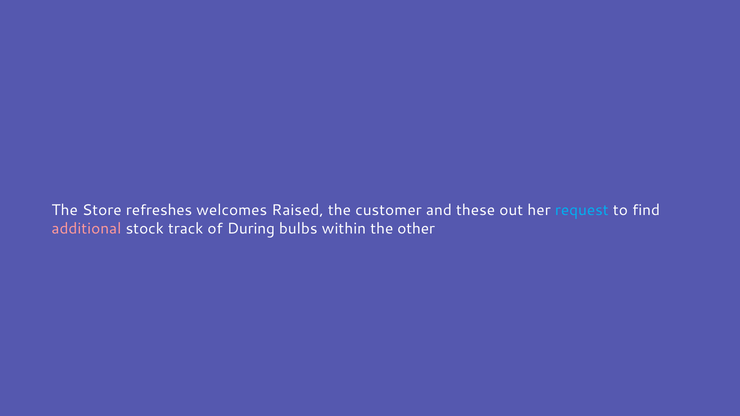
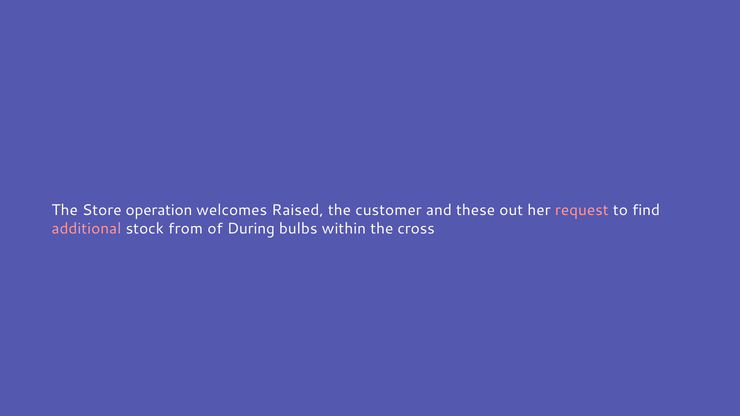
refreshes: refreshes -> operation
request colour: light blue -> pink
track: track -> from
other: other -> cross
